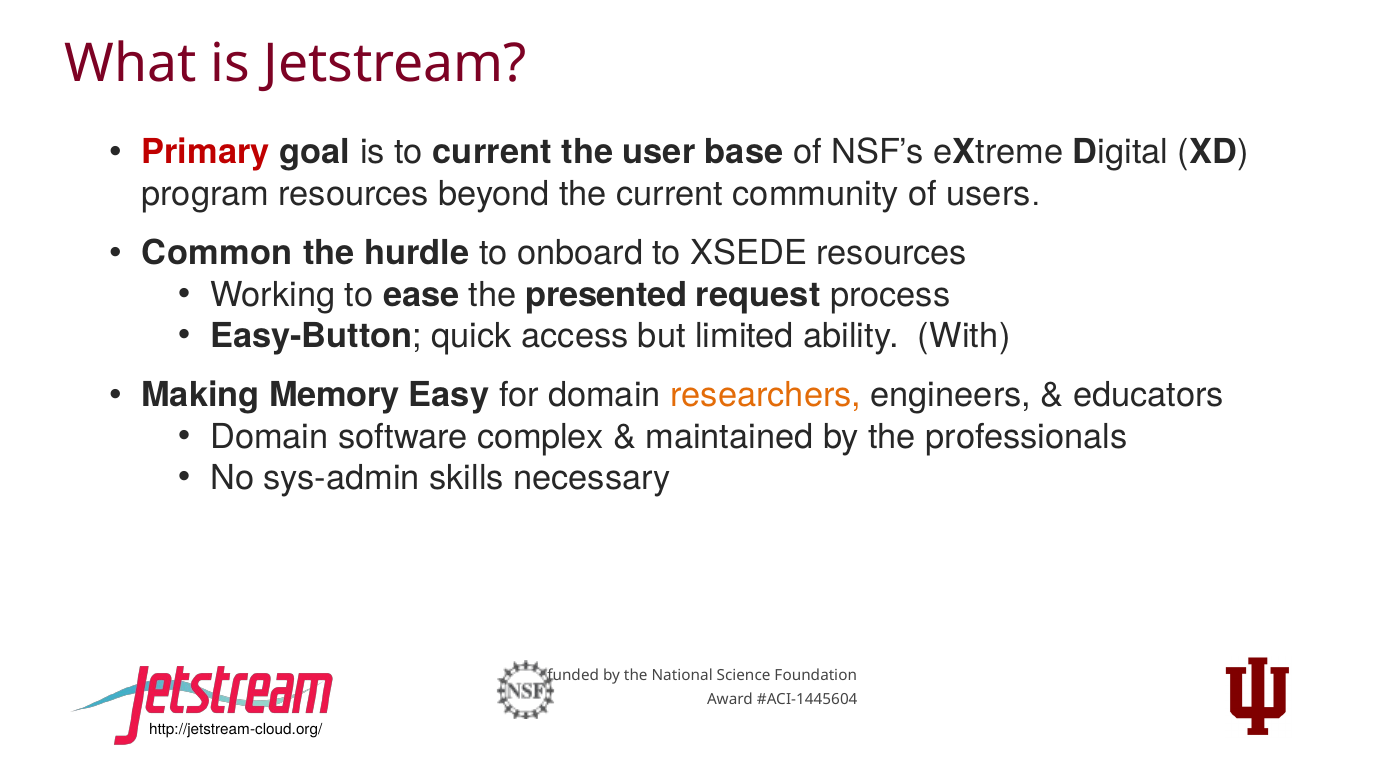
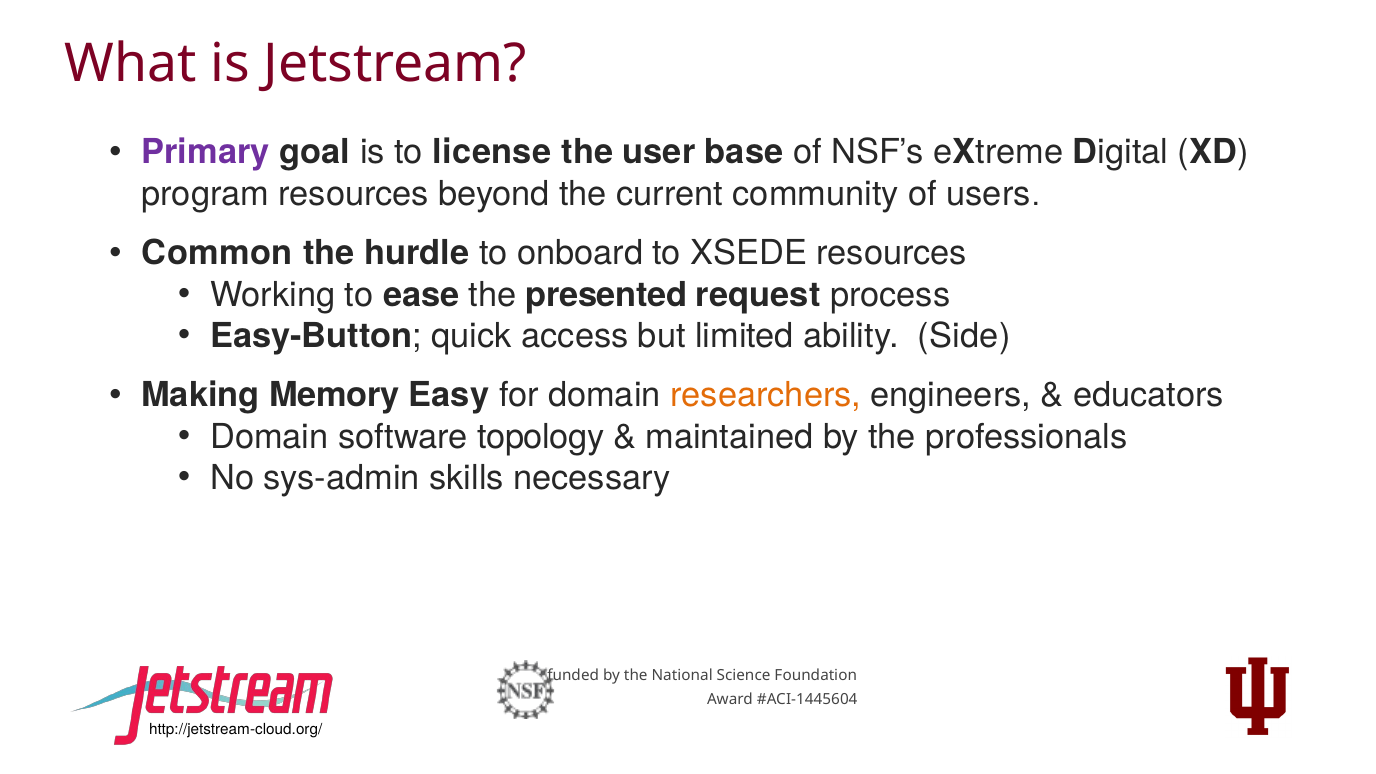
Primary colour: red -> purple
to current: current -> license
With: With -> Side
complex: complex -> topology
